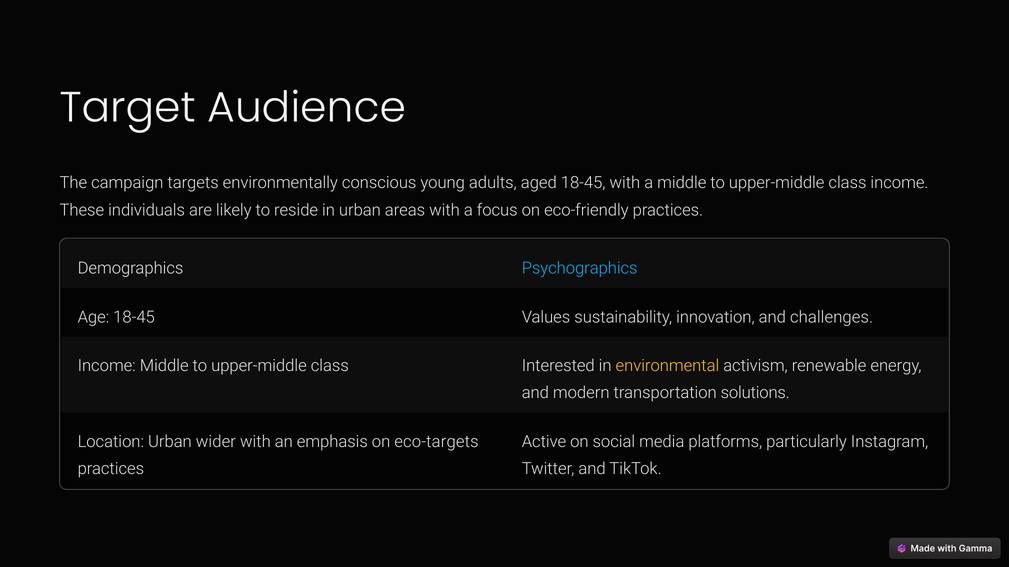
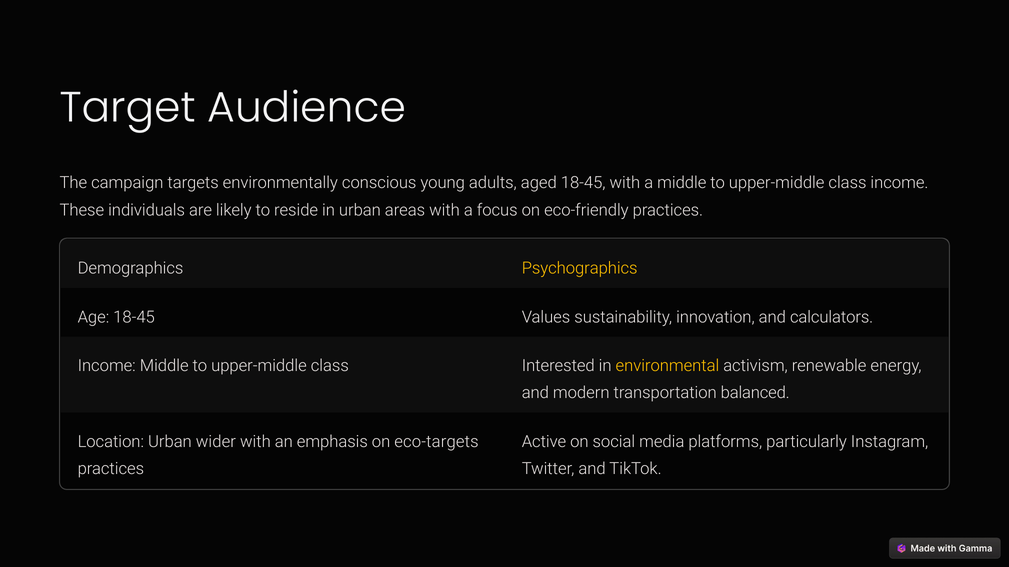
Psychographics colour: light blue -> yellow
challenges: challenges -> calculators
solutions: solutions -> balanced
